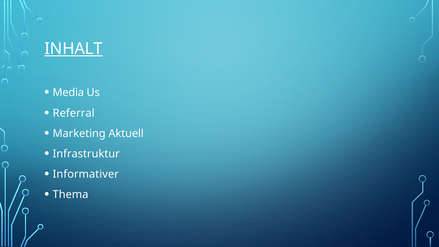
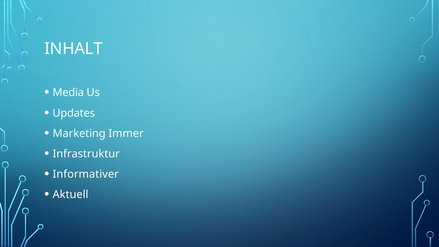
INHALT underline: present -> none
Referral: Referral -> Updates
Aktuell: Aktuell -> Immer
Thema: Thema -> Aktuell
